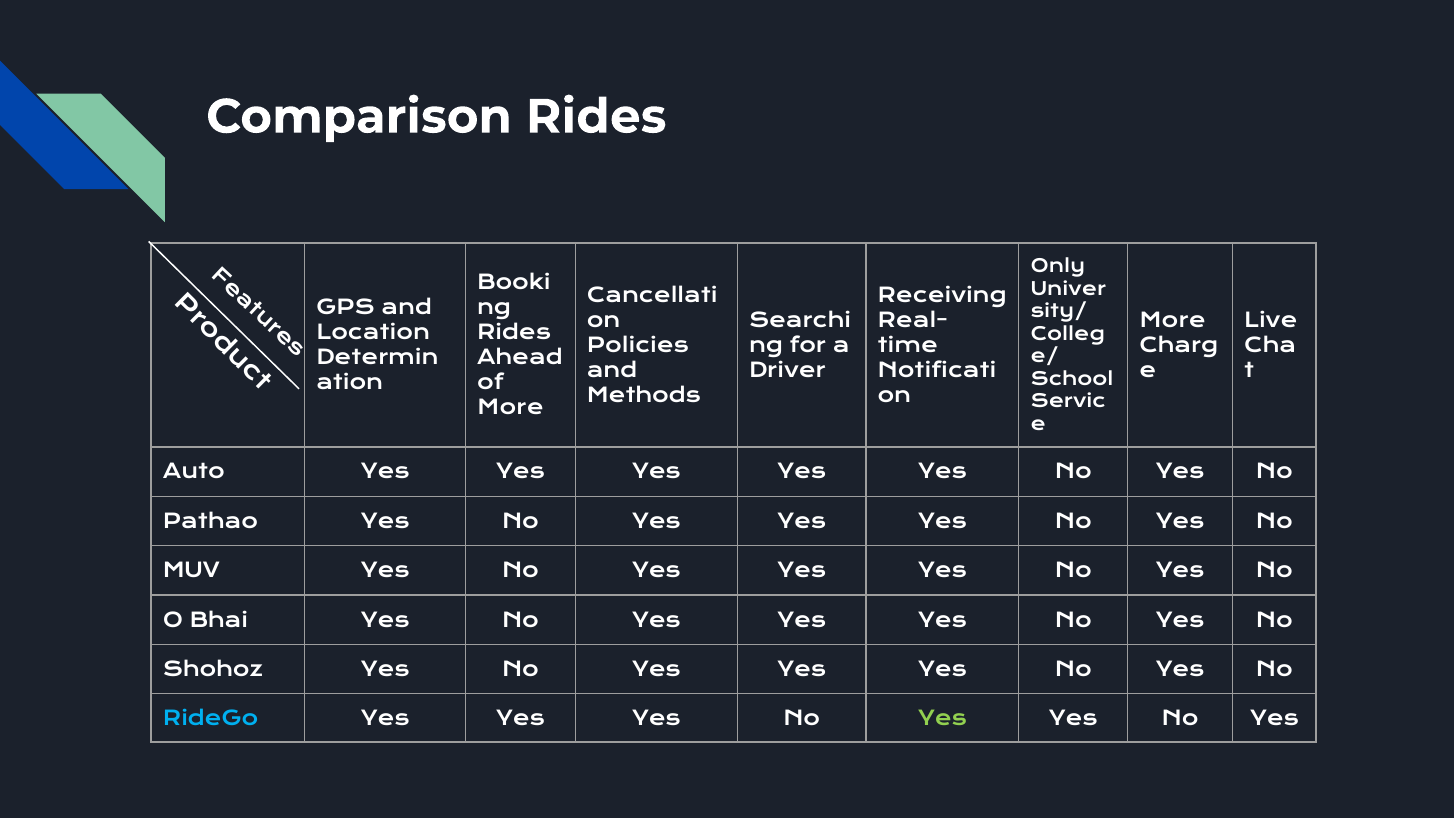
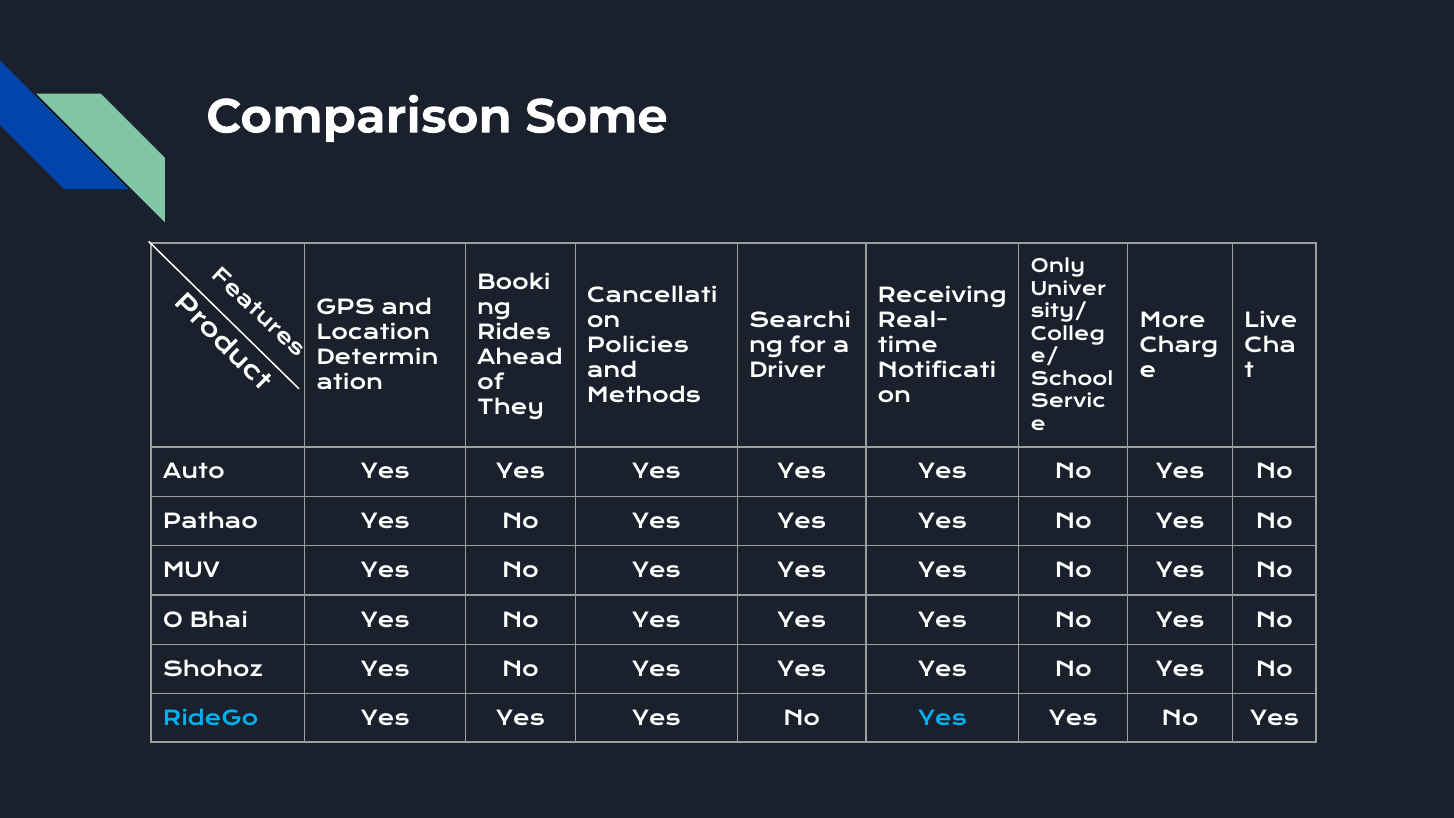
Comparison Rides: Rides -> Some
More at (511, 408): More -> They
Yes at (943, 718) colour: light green -> light blue
